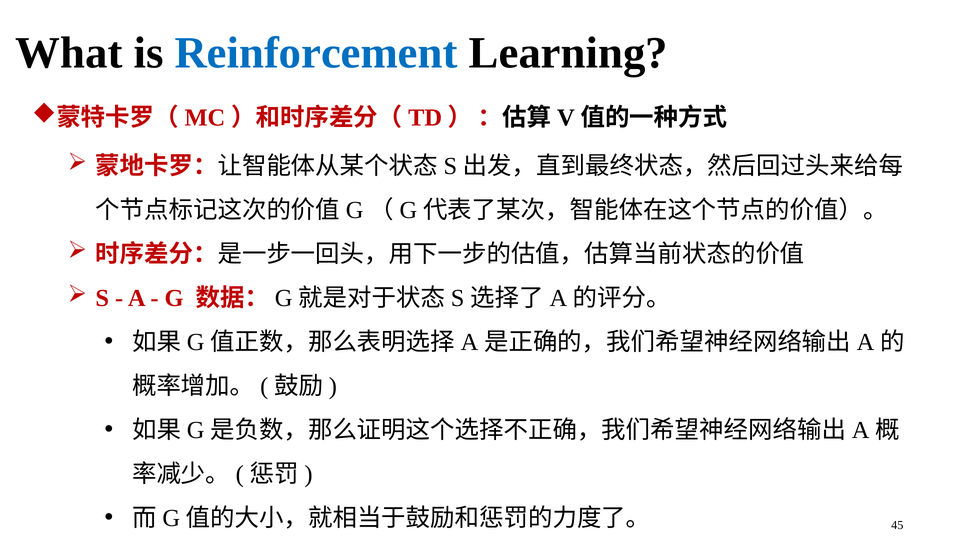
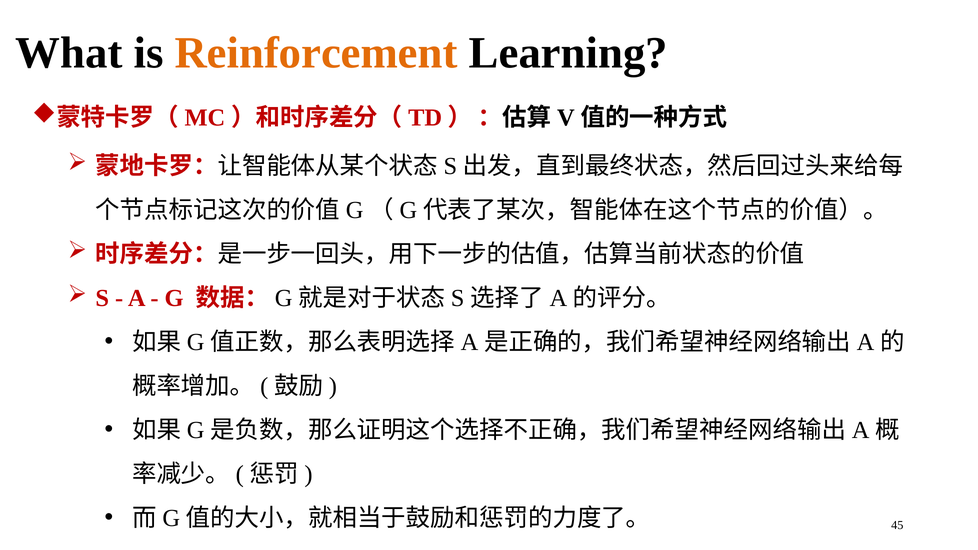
Reinforcement colour: blue -> orange
